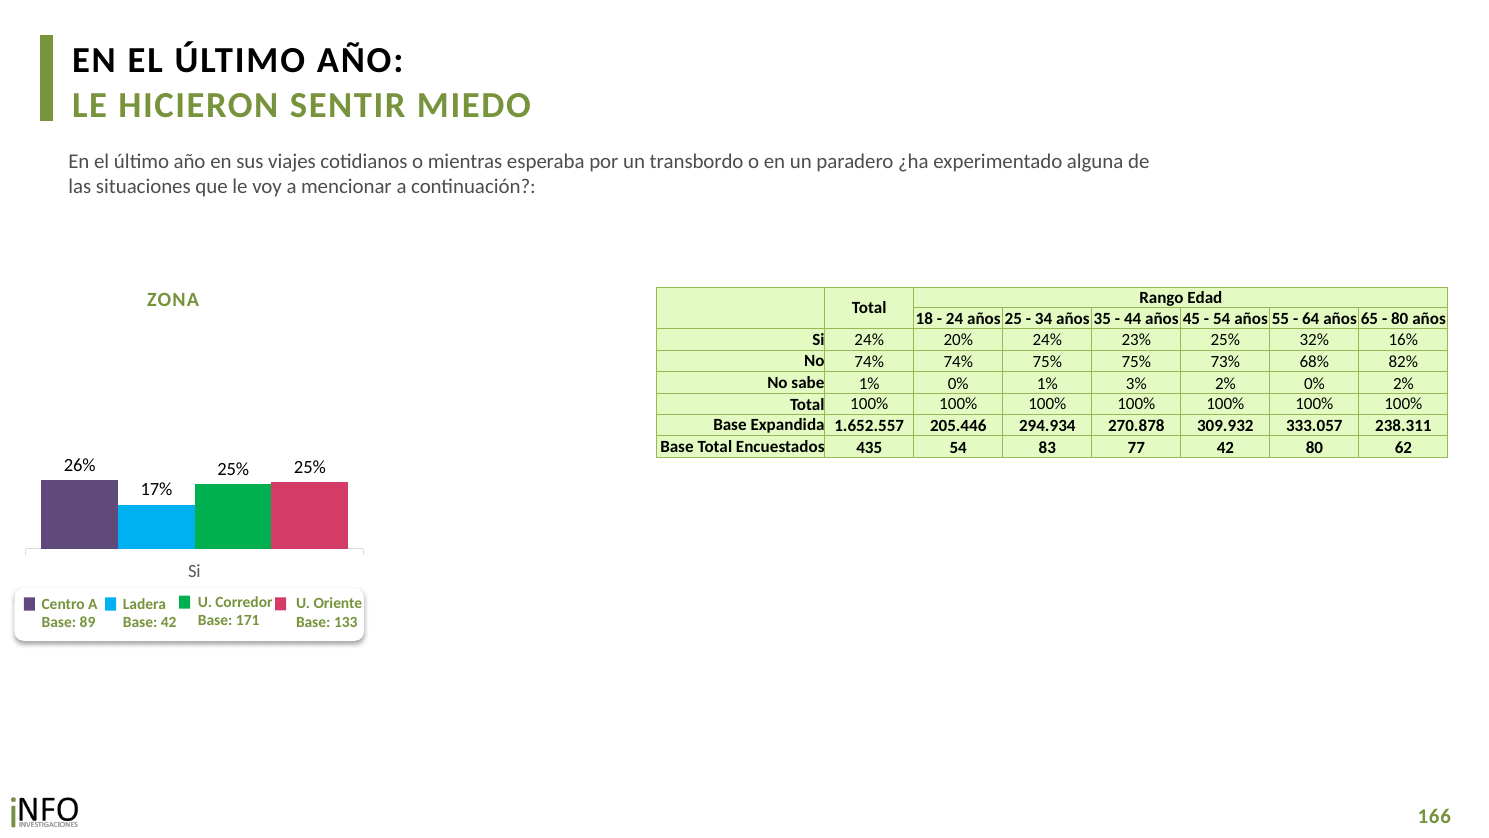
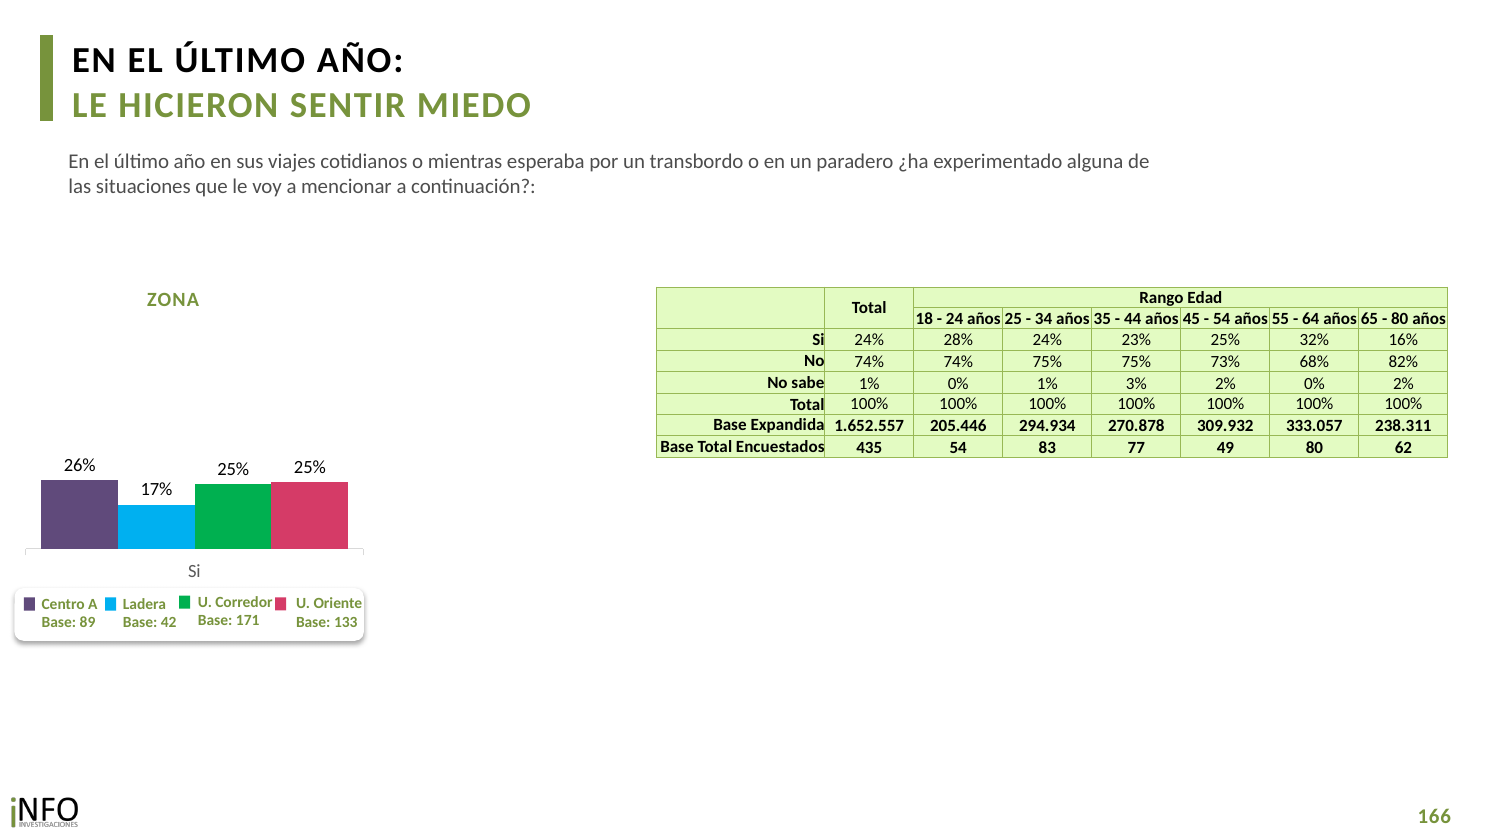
20%: 20% -> 28%
77 42: 42 -> 49
